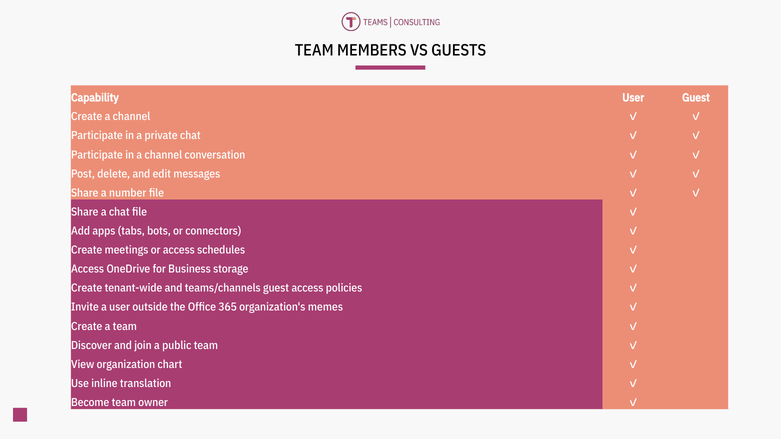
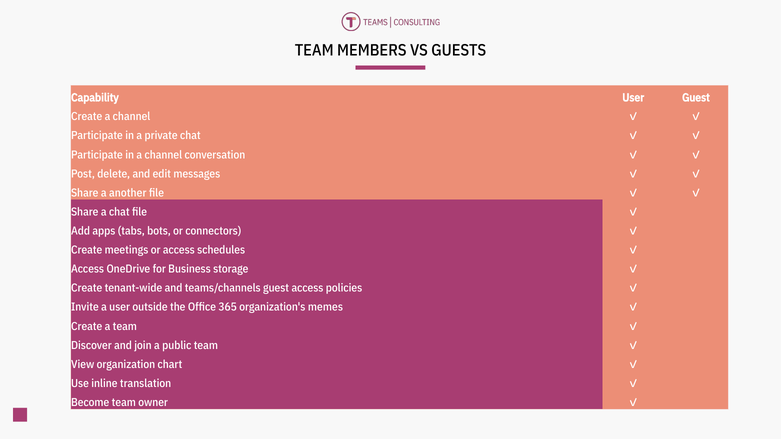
number: number -> another
